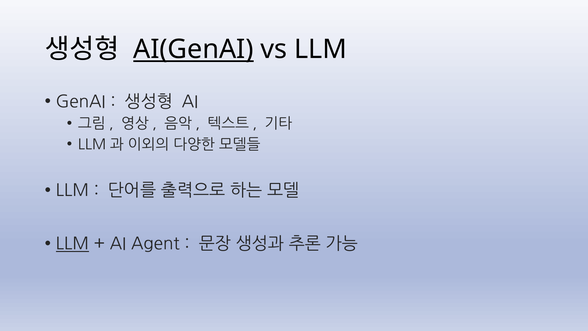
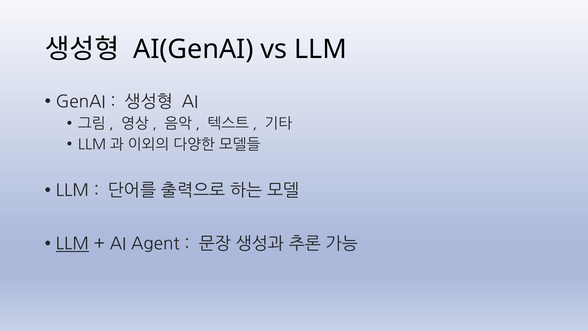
AI(GenAI underline: present -> none
